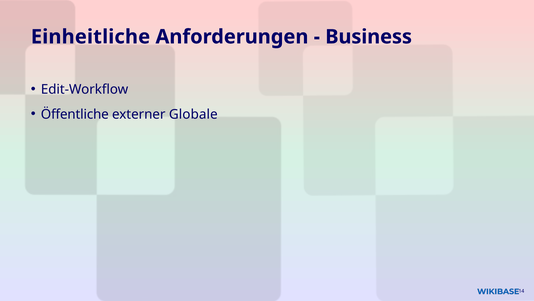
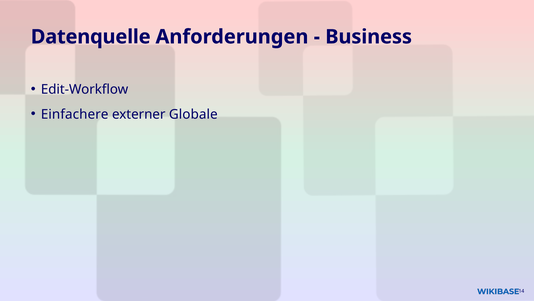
Einheitliche: Einheitliche -> Datenquelle
Öffentliche: Öffentliche -> Einfachere
